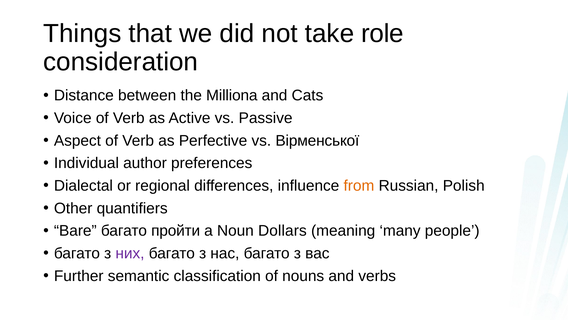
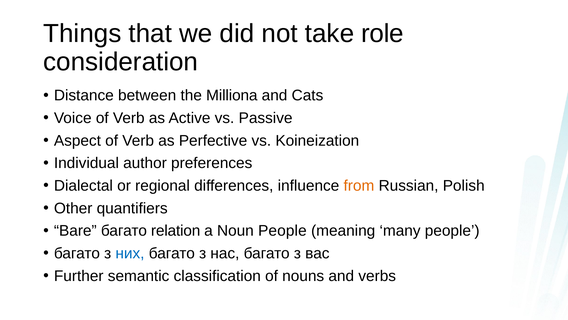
Вірменської: Вірменської -> Koineization
пройти: пройти -> relation
Noun Dollars: Dollars -> People
них colour: purple -> blue
